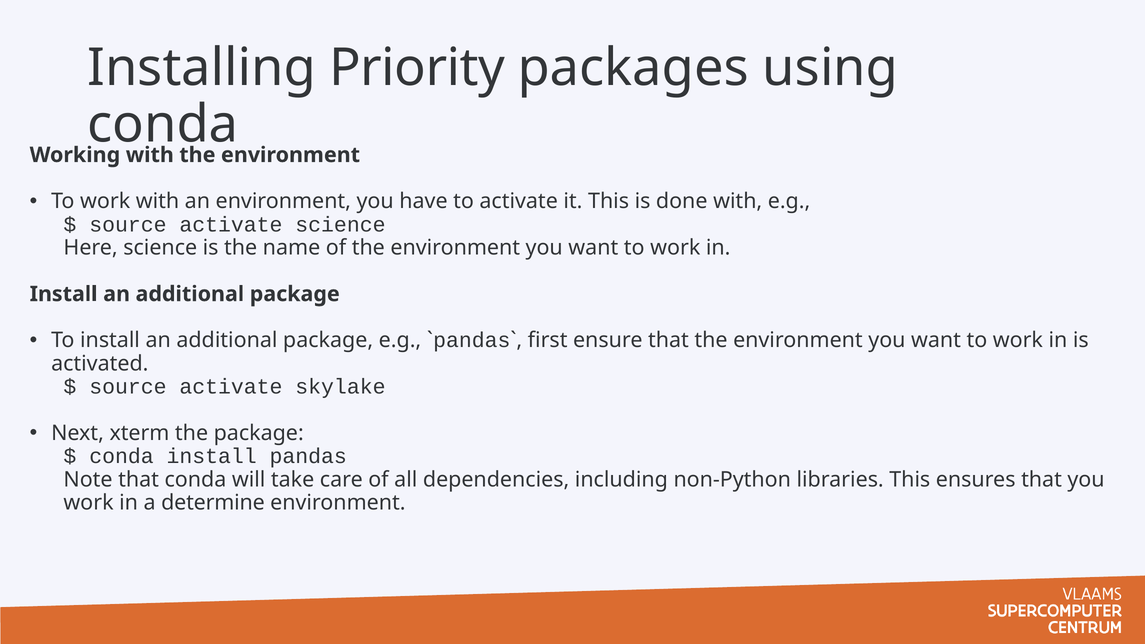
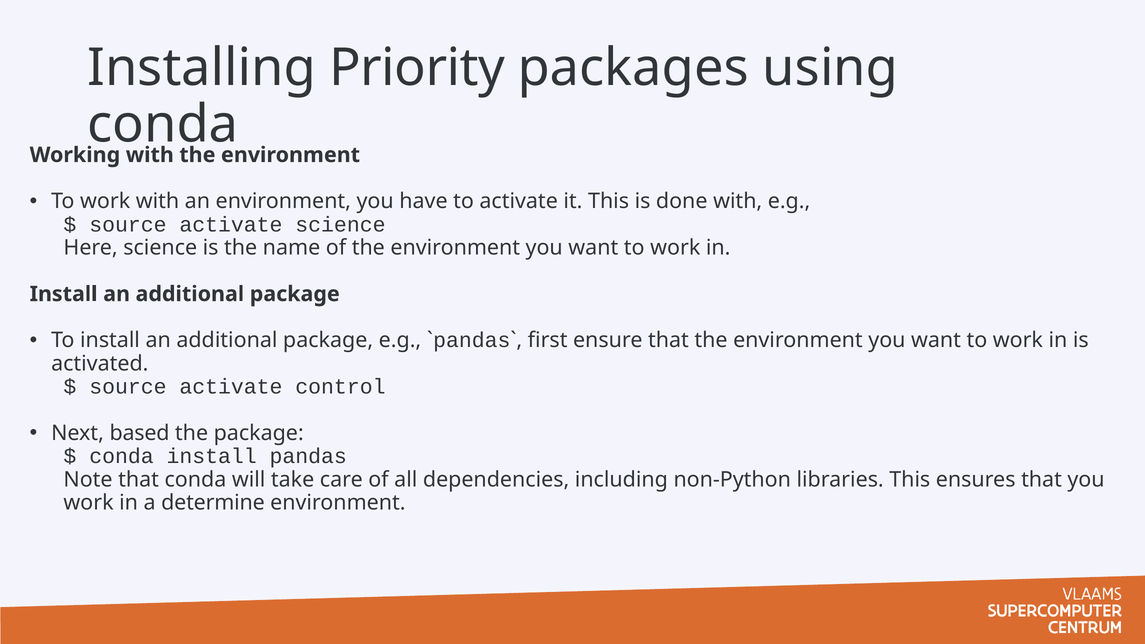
skylake: skylake -> control
xterm: xterm -> based
